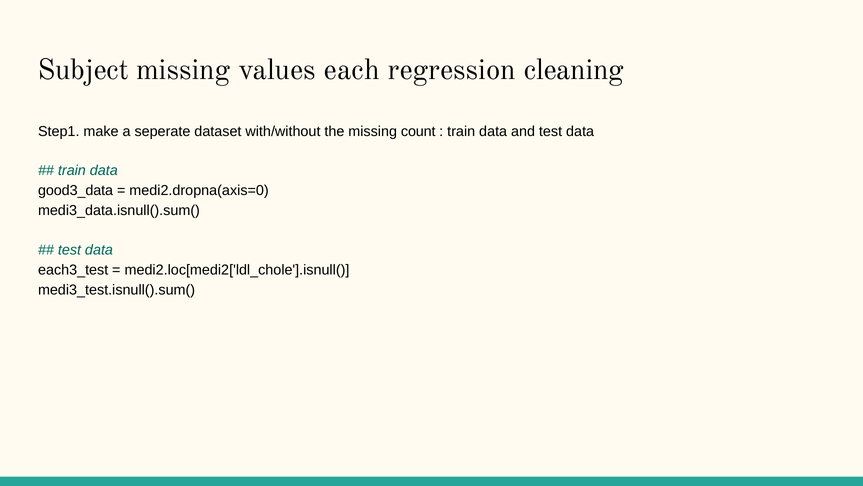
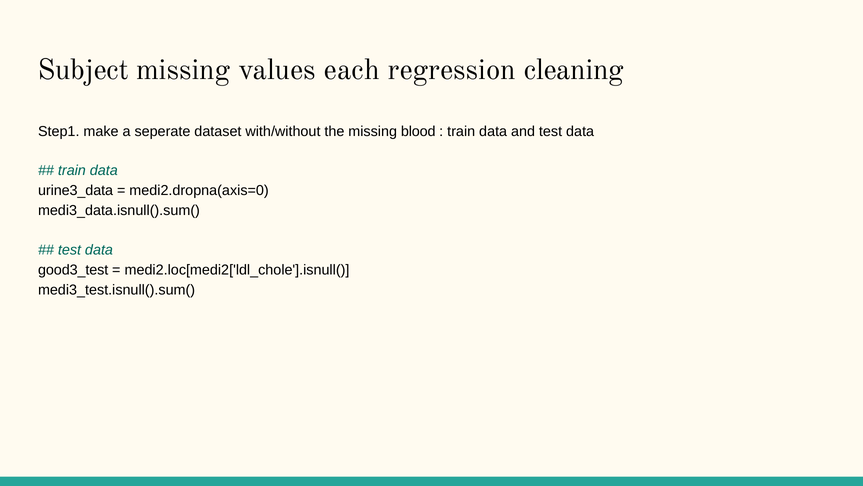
count: count -> blood
good3_data: good3_data -> urine3_data
each3_test: each3_test -> good3_test
